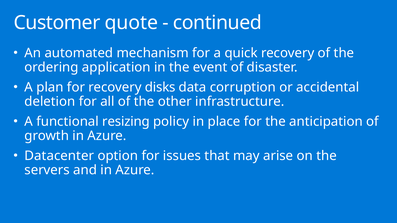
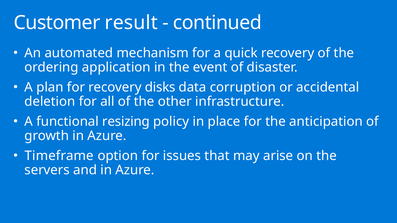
quote: quote -> result
Datacenter: Datacenter -> Timeframe
